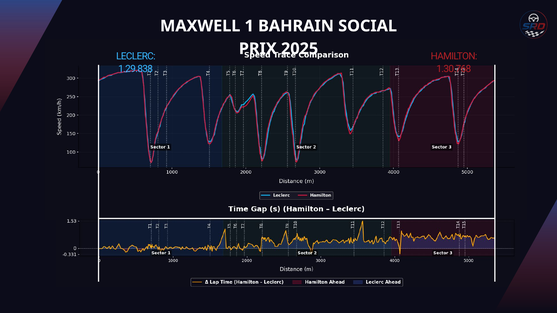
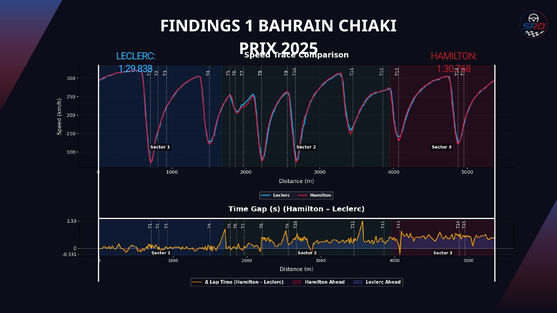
MAXWELL: MAXWELL -> FINDINGS
SOCIAL: SOCIAL -> CHIAKI
